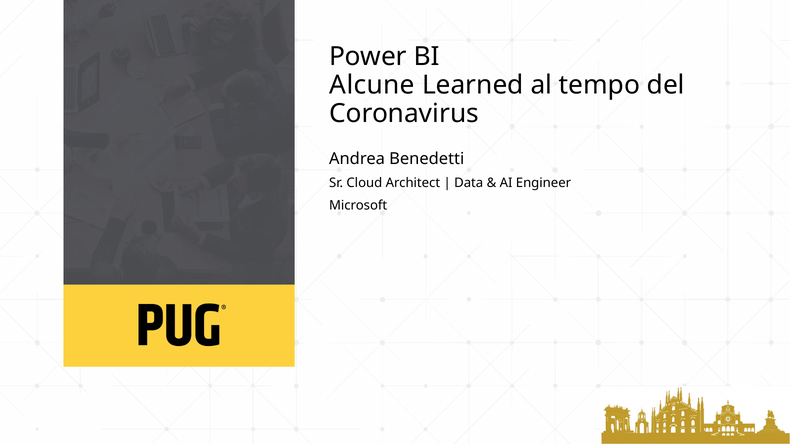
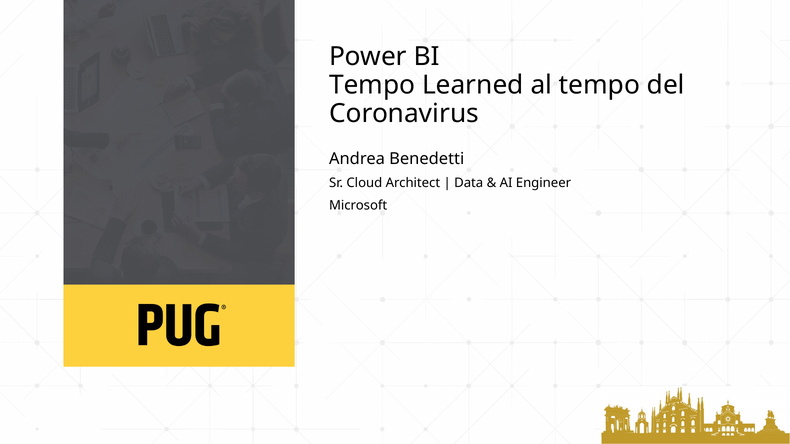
Alcune at (372, 85): Alcune -> Tempo
